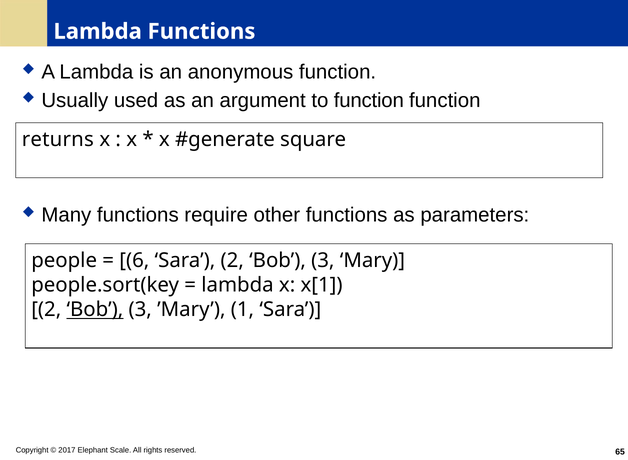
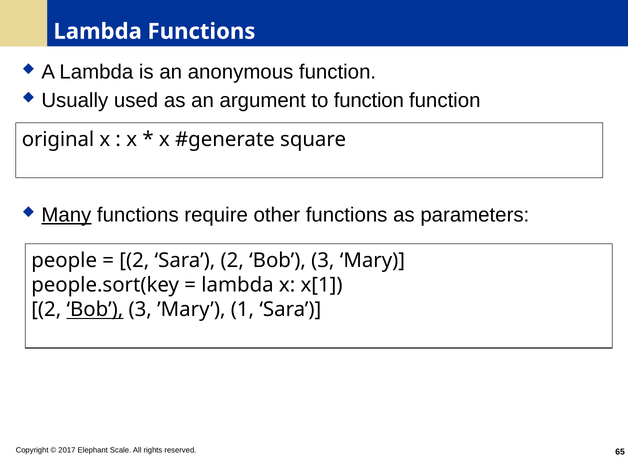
returns: returns -> original
Many underline: none -> present
6 at (134, 260): 6 -> 2
